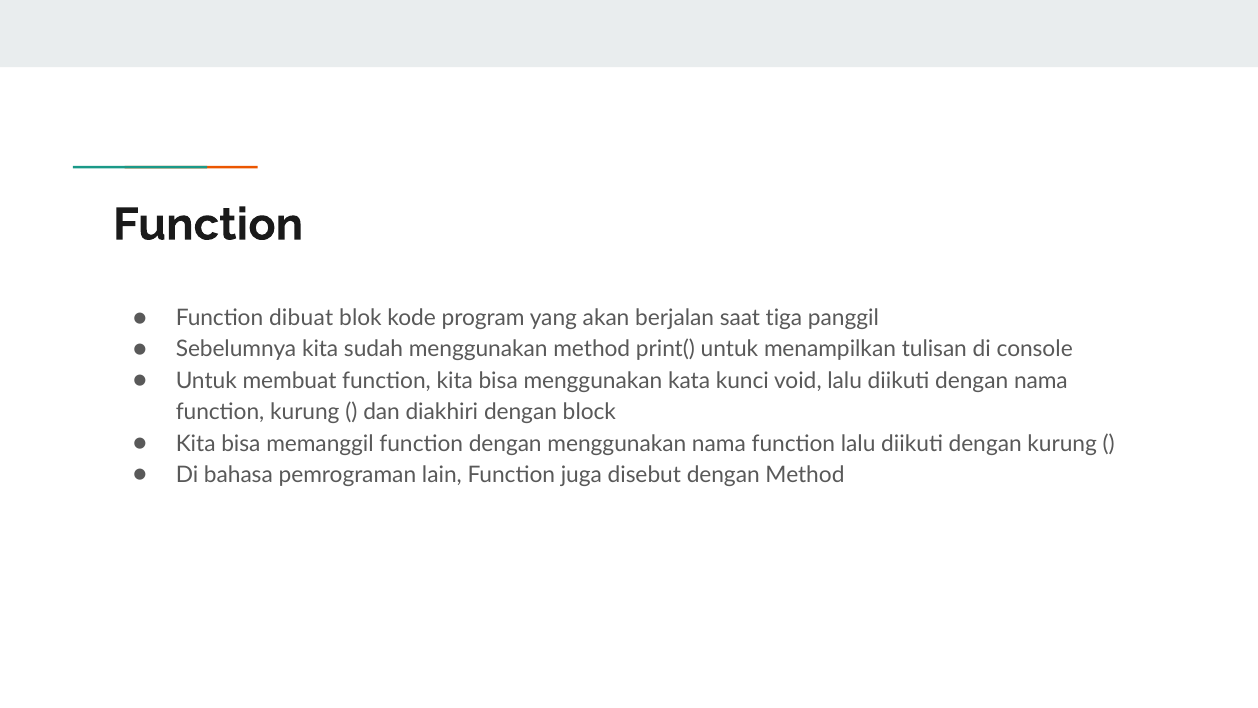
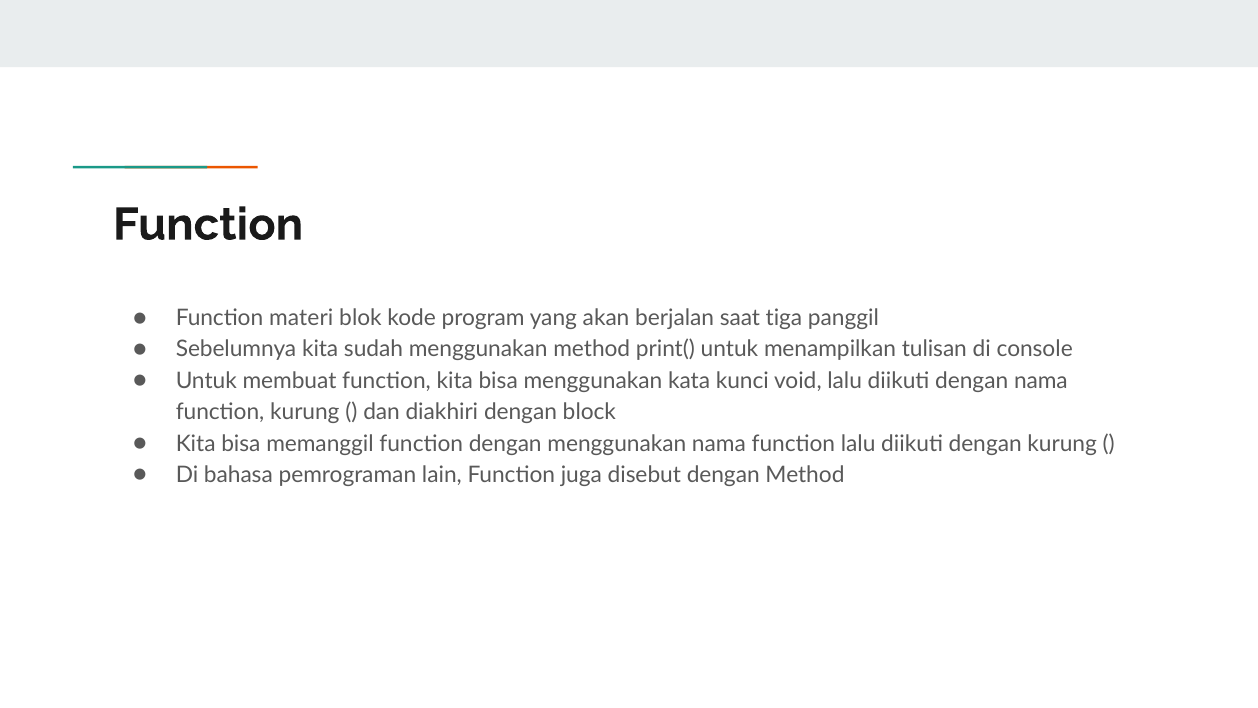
dibuat: dibuat -> materi
